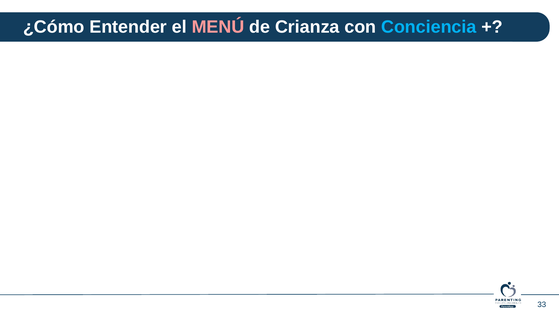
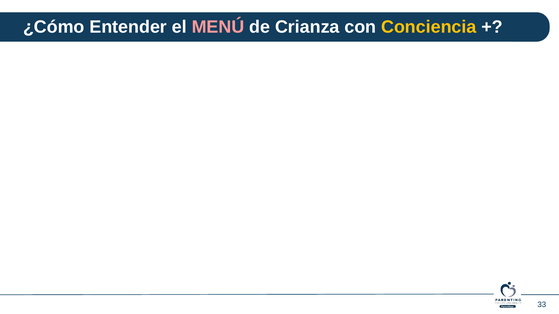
Conciencia colour: light blue -> yellow
